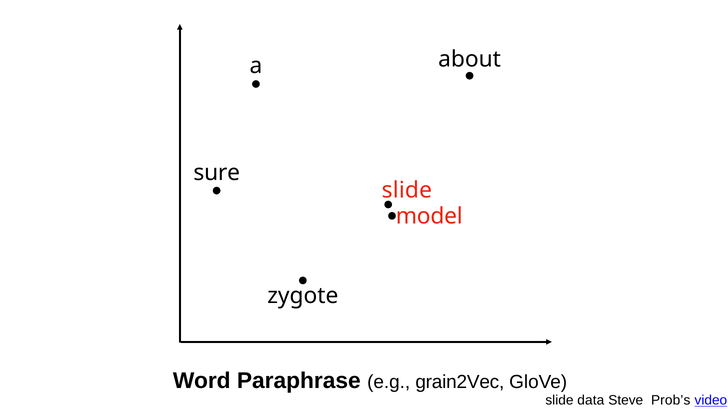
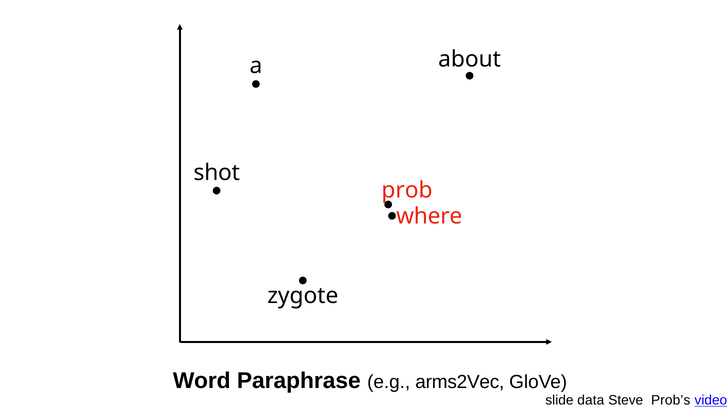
sure: sure -> shot
slide at (407, 191): slide -> prob
model: model -> where
grain2Vec: grain2Vec -> arms2Vec
